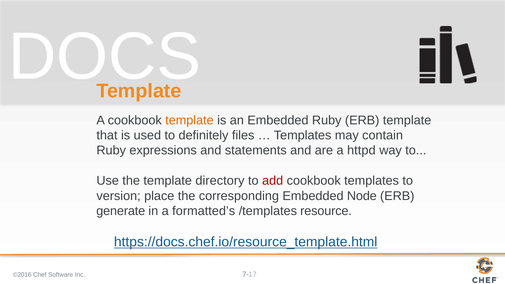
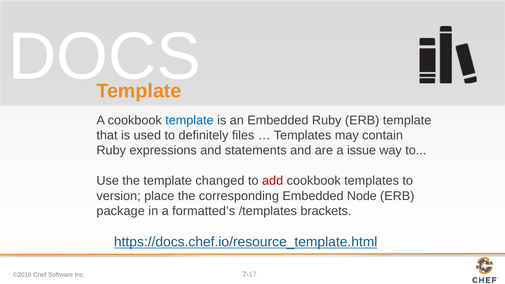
template at (189, 120) colour: orange -> blue
httpd: httpd -> issue
directory: directory -> changed
generate: generate -> package
resource: resource -> brackets
